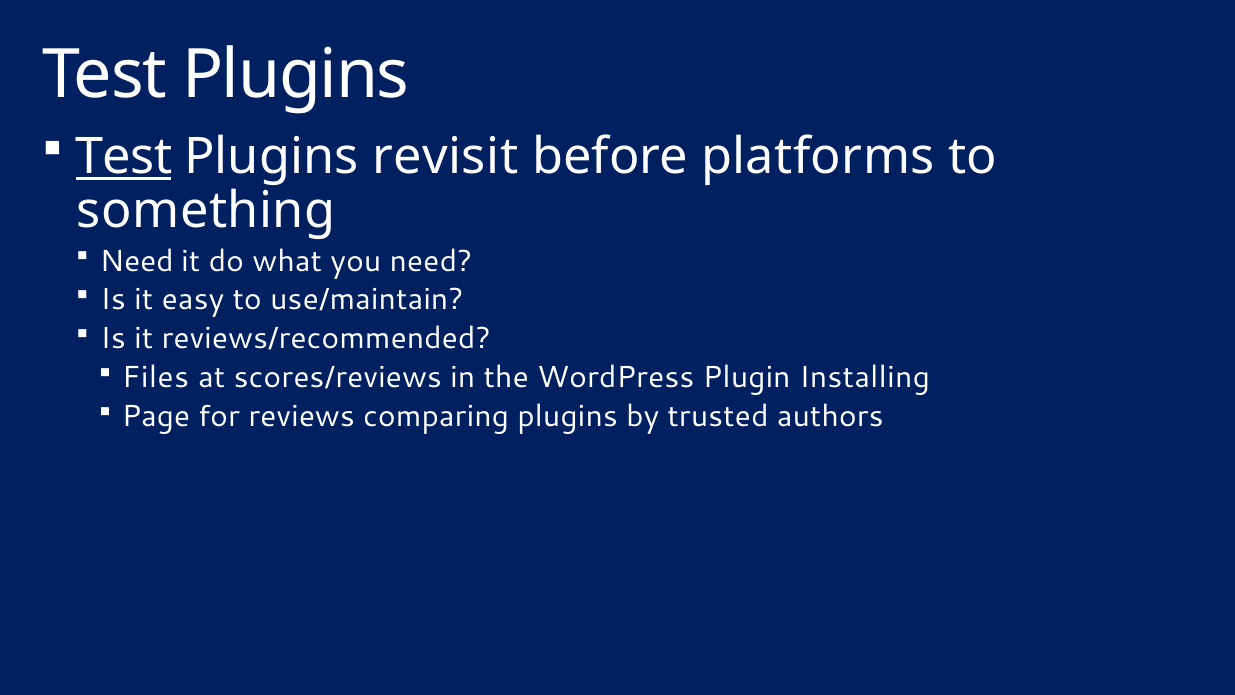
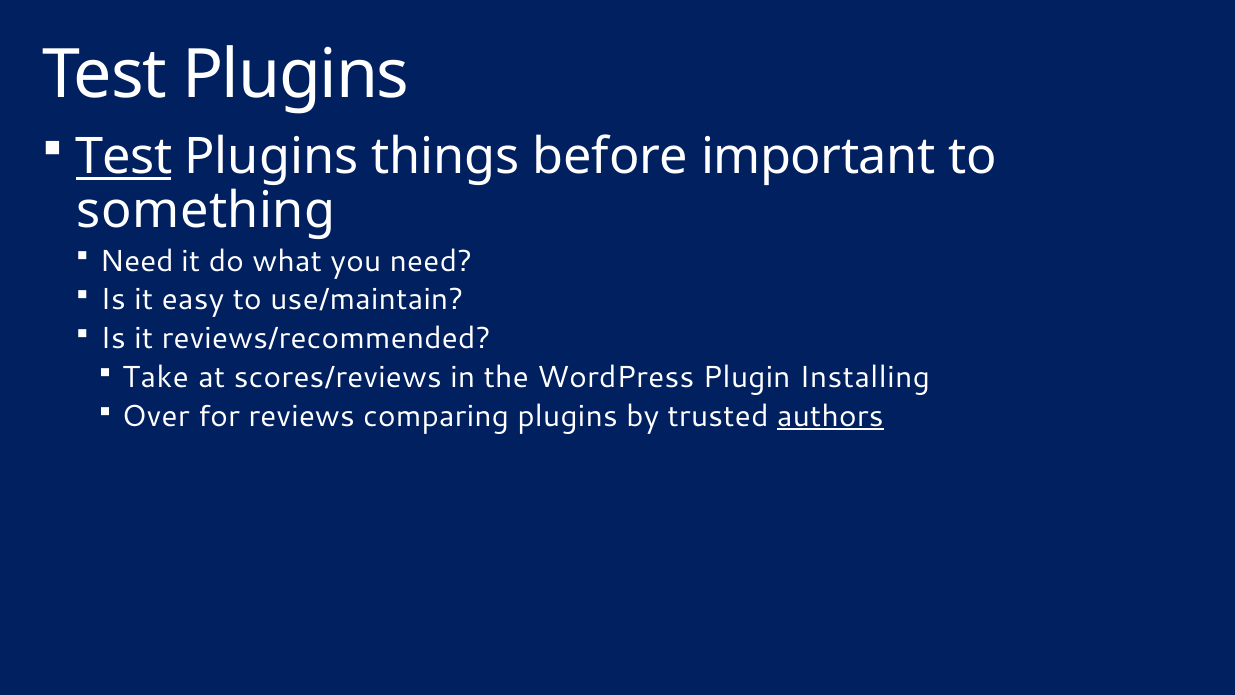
revisit: revisit -> things
platforms: platforms -> important
Files: Files -> Take
Page: Page -> Over
authors underline: none -> present
